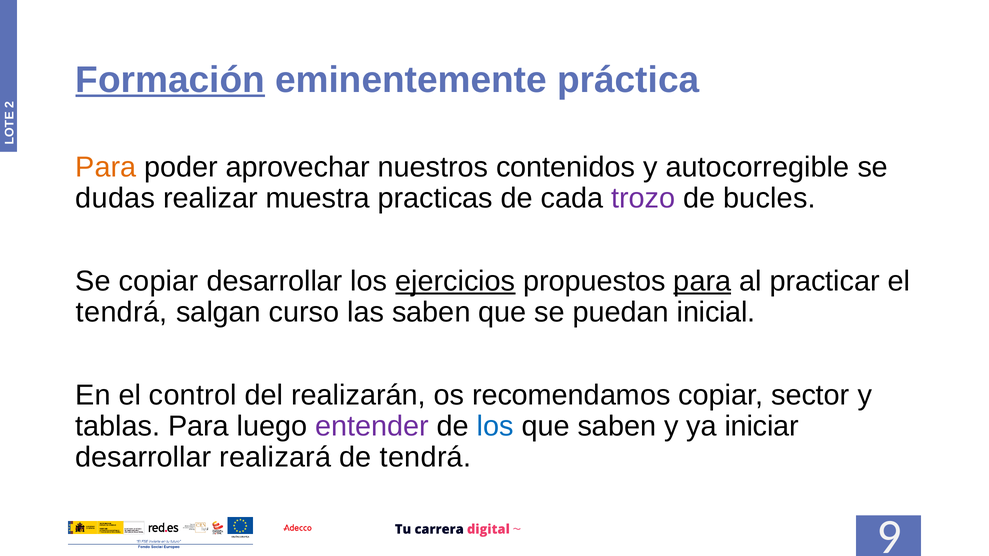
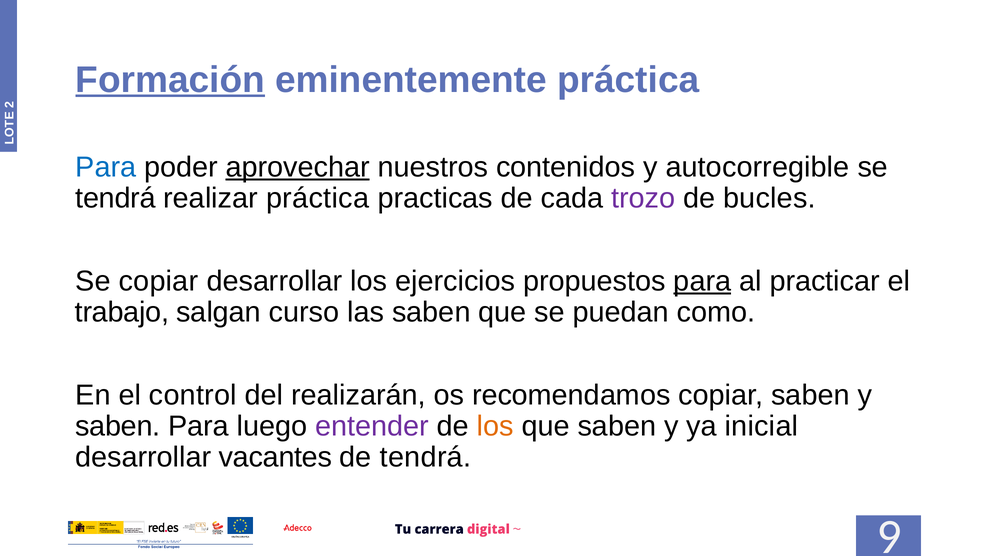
Para at (106, 167) colour: orange -> blue
aprovechar underline: none -> present
dudas at (115, 198): dudas -> tendrá
realizar muestra: muestra -> práctica
ejercicios underline: present -> none
tendrá at (122, 312): tendrá -> trabajo
inicial: inicial -> como
copiar sector: sector -> saben
tablas at (118, 427): tablas -> saben
los at (495, 427) colour: blue -> orange
iniciar: iniciar -> inicial
realizará: realizará -> vacantes
